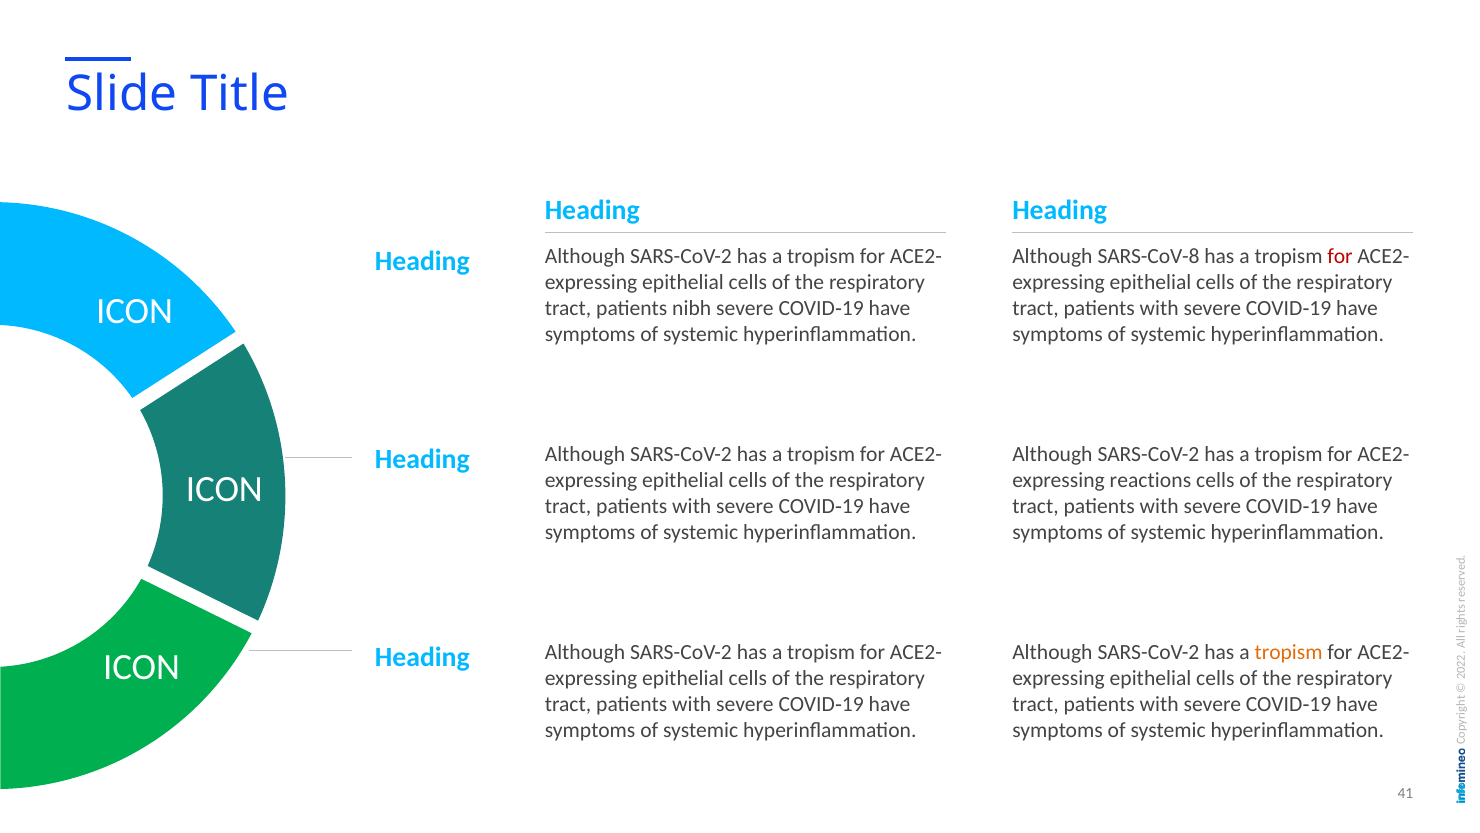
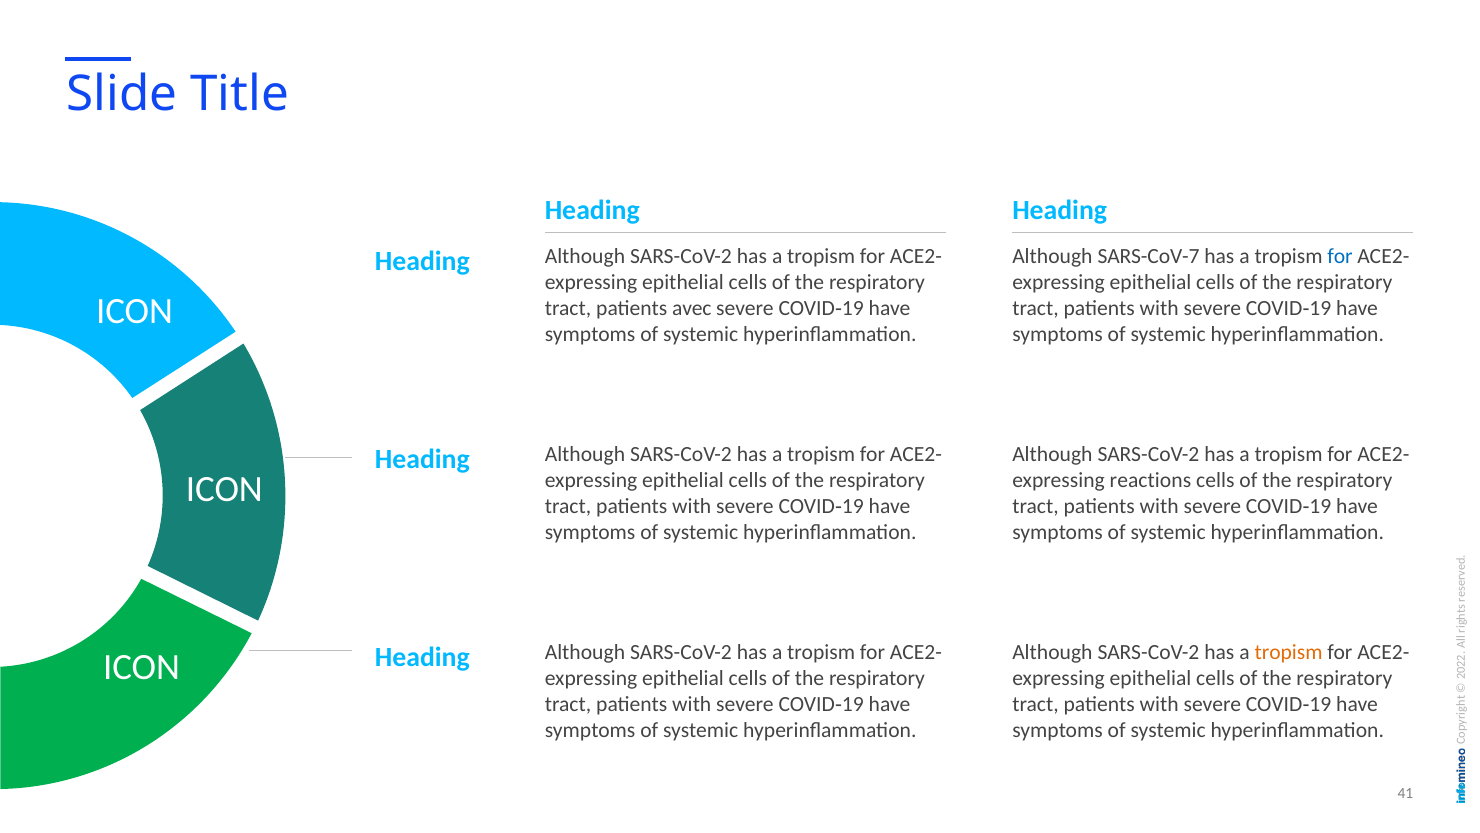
SARS-CoV-8: SARS-CoV-8 -> SARS-CoV-7
for at (1340, 257) colour: red -> blue
nibh: nibh -> avec
